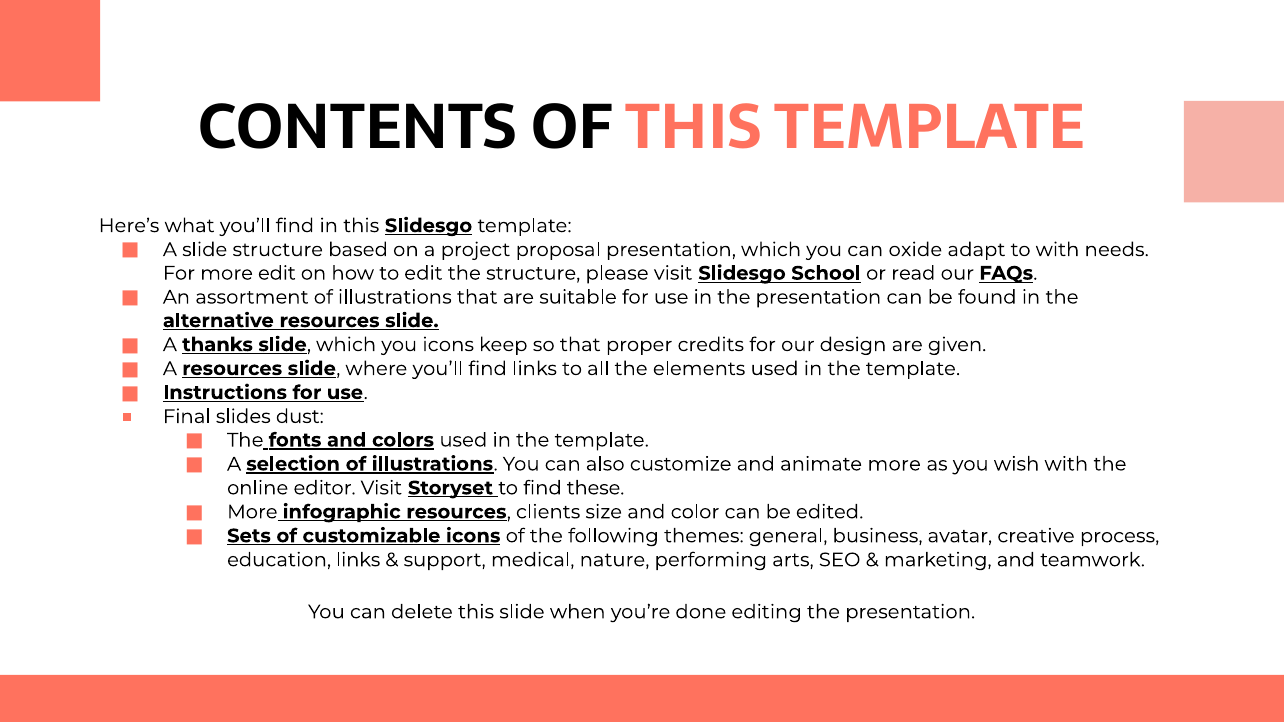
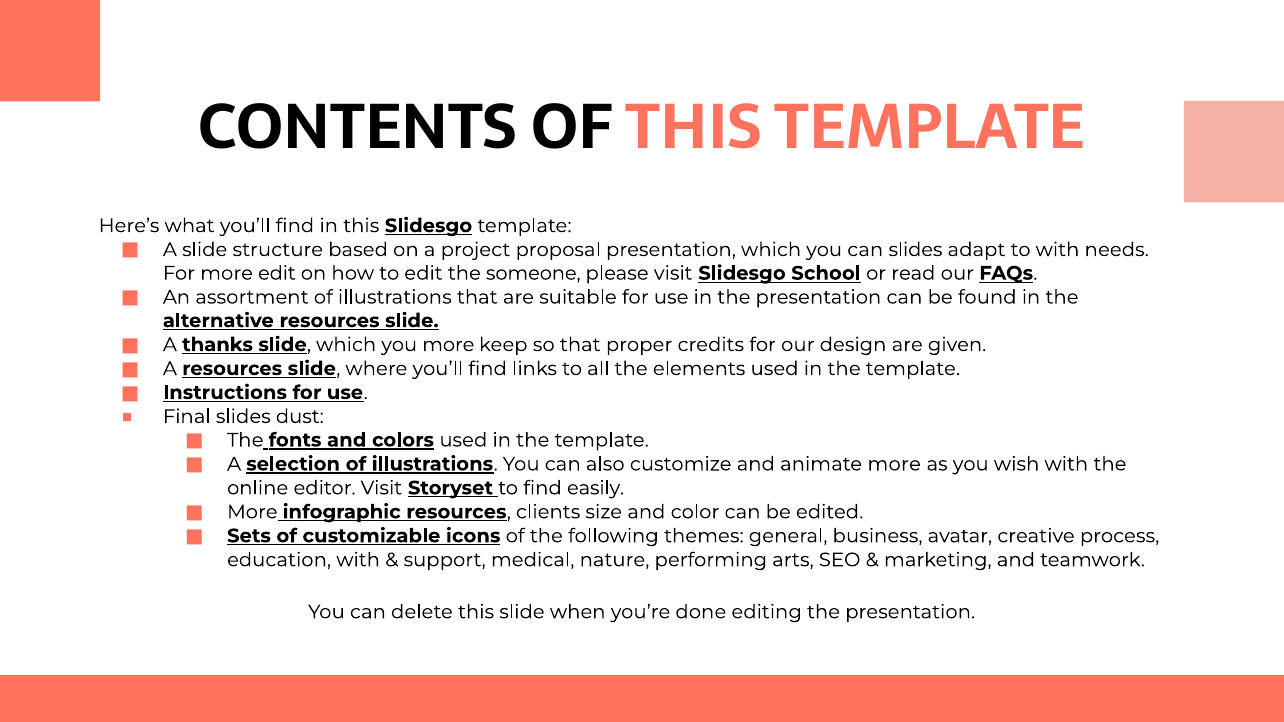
can oxide: oxide -> slides
the structure: structure -> someone
you icons: icons -> more
these: these -> easily
education links: links -> with
